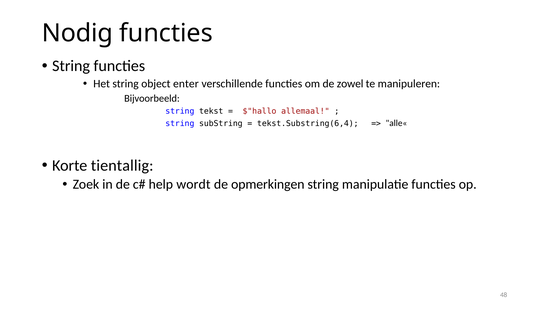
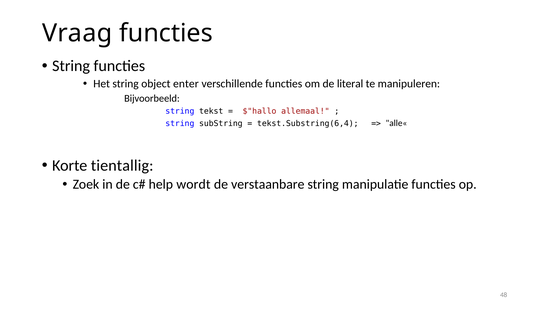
Nodig: Nodig -> Vraag
zowel: zowel -> literal
opmerkingen: opmerkingen -> verstaanbare
